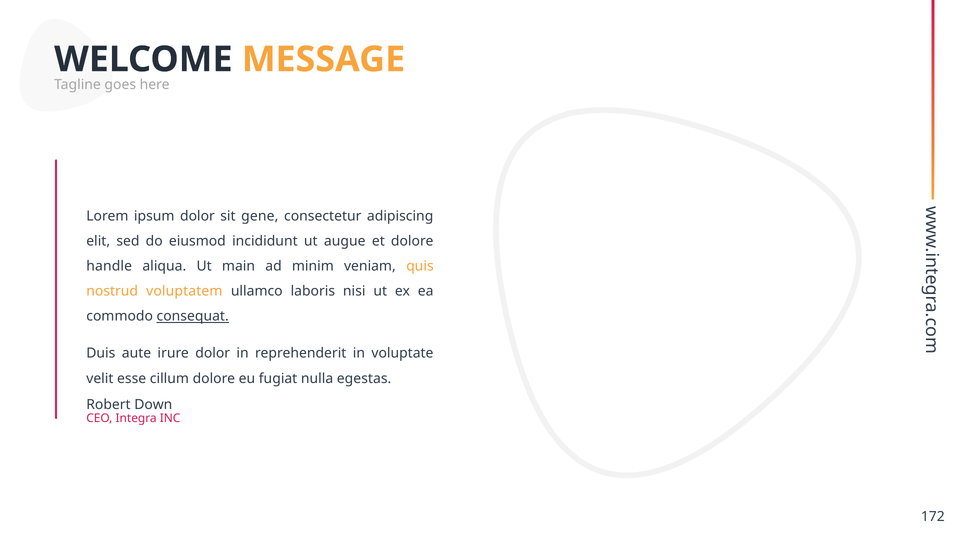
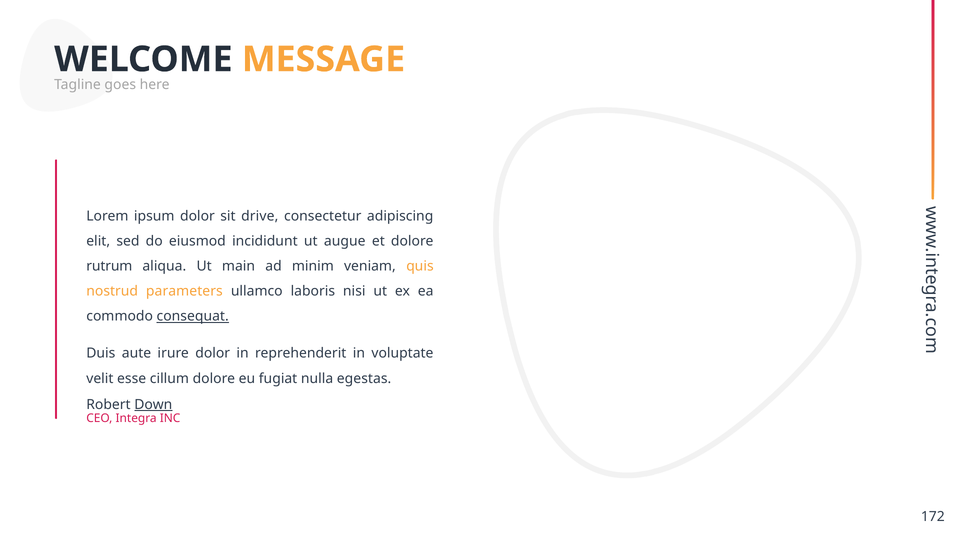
gene: gene -> drive
handle: handle -> rutrum
voluptatem: voluptatem -> parameters
Down underline: none -> present
